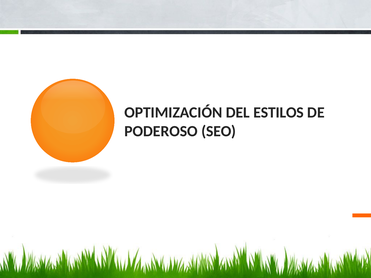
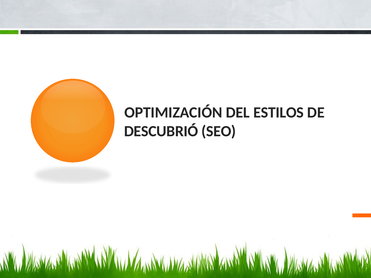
PODEROSO: PODEROSO -> DESCUBRIÓ
